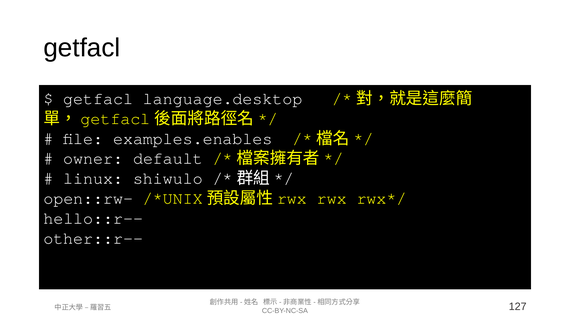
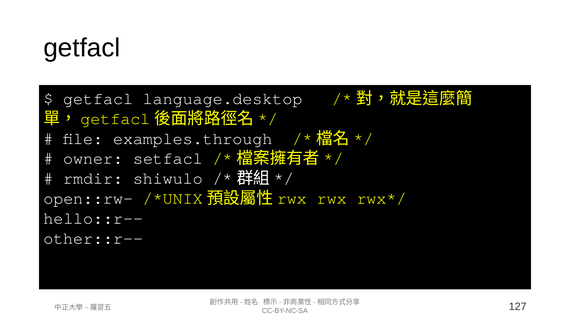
examples.enables: examples.enables -> examples.through
default: default -> setfacl
linux: linux -> rmdir
